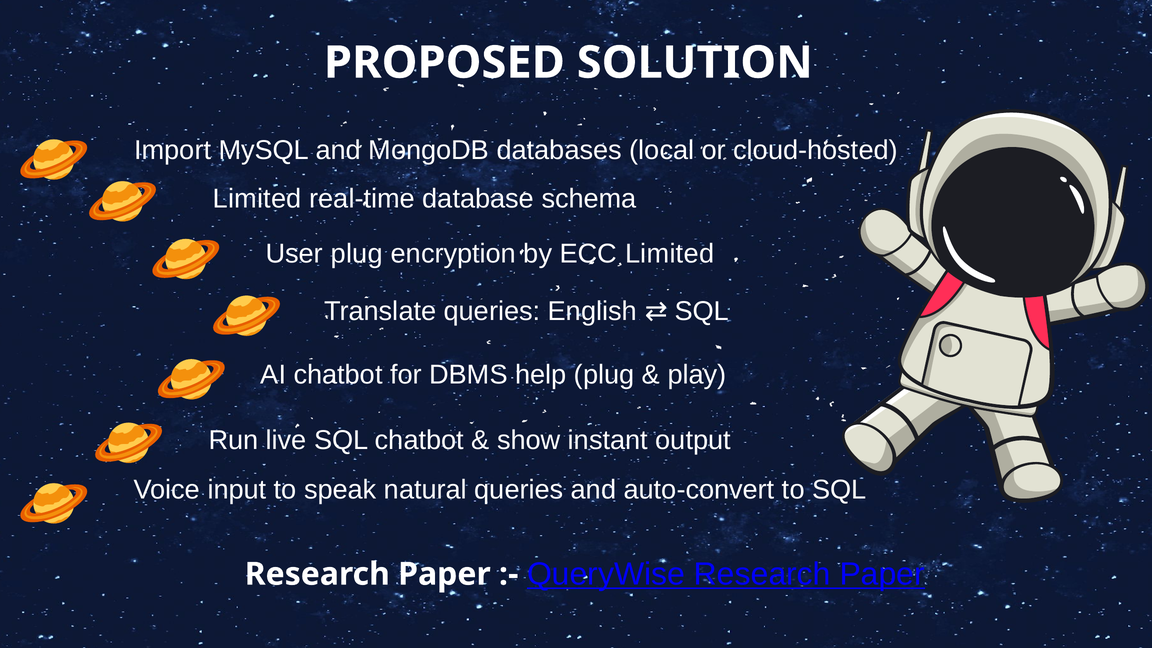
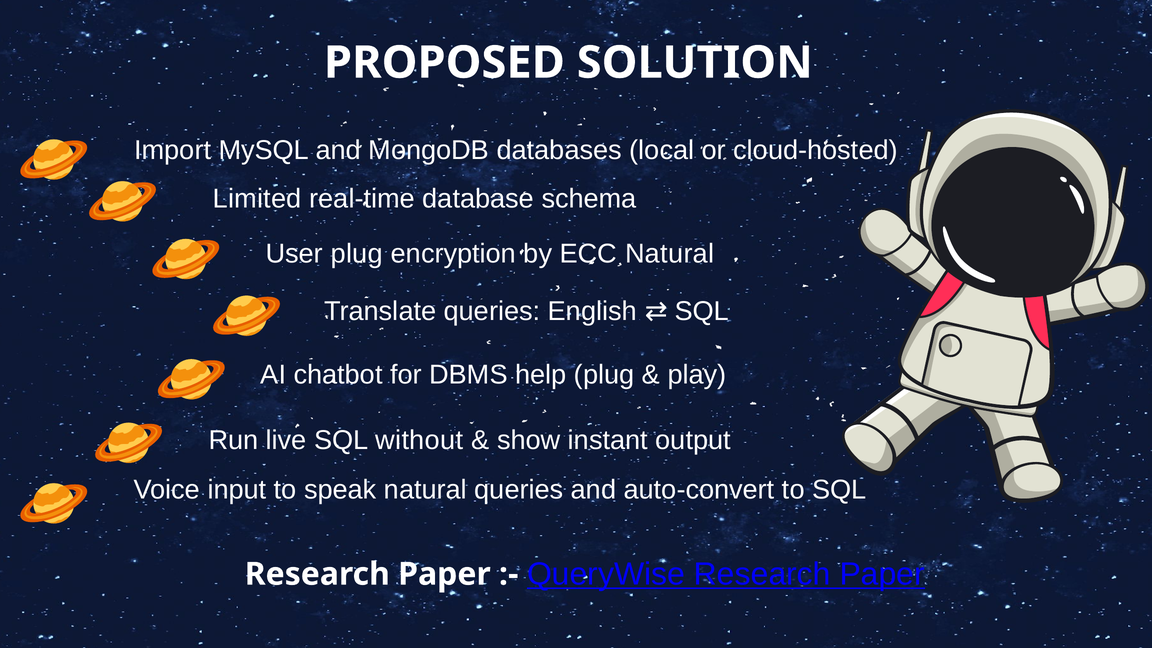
ECC Limited: Limited -> Natural
SQL chatbot: chatbot -> without
